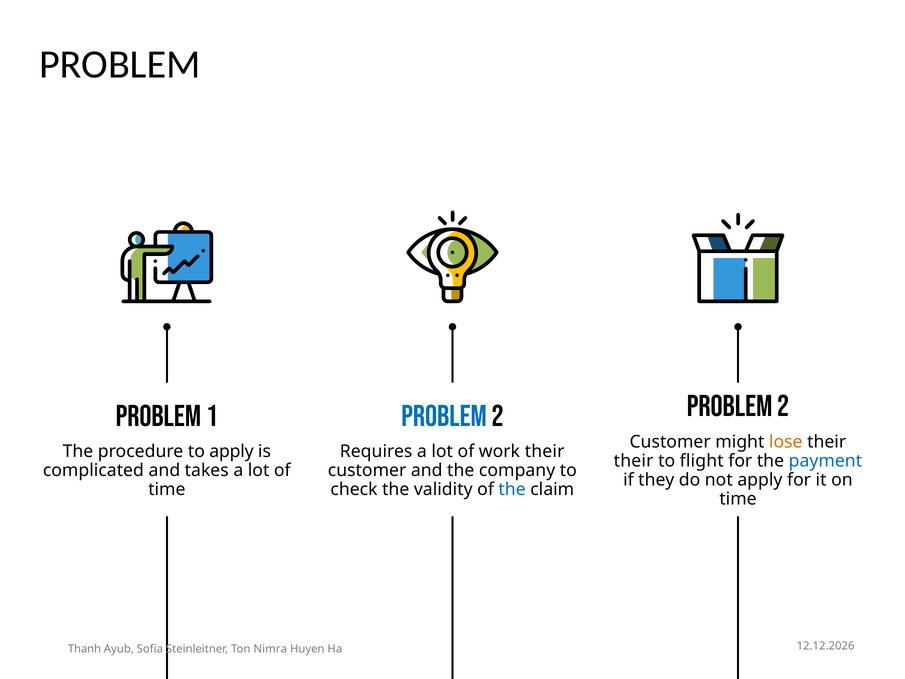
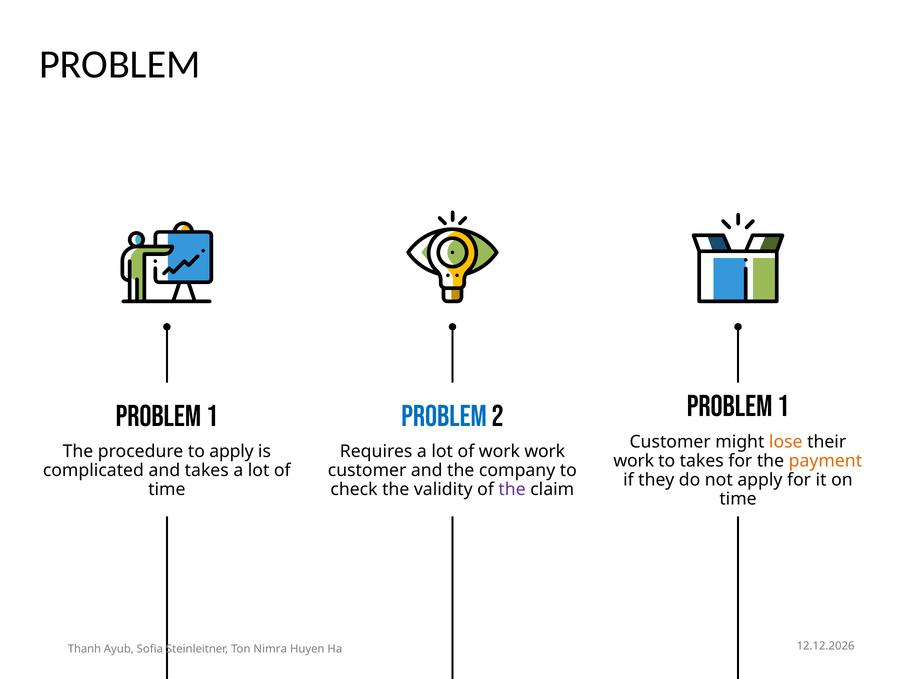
2 at (783, 406): 2 -> 1
work their: their -> work
their at (634, 461): their -> work
to flight: flight -> takes
payment colour: blue -> orange
the at (512, 489) colour: blue -> purple
